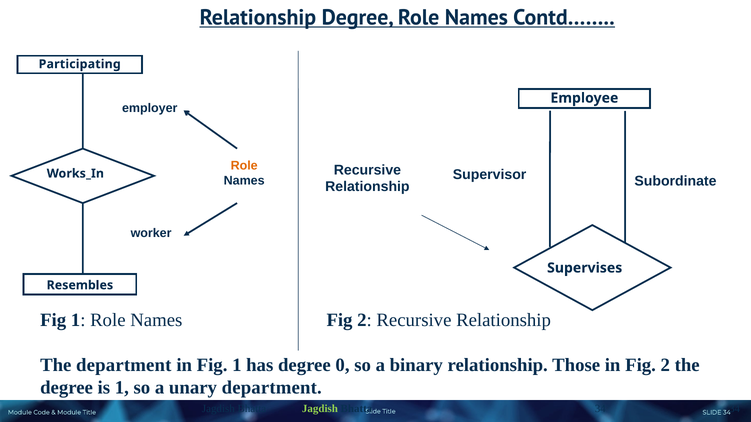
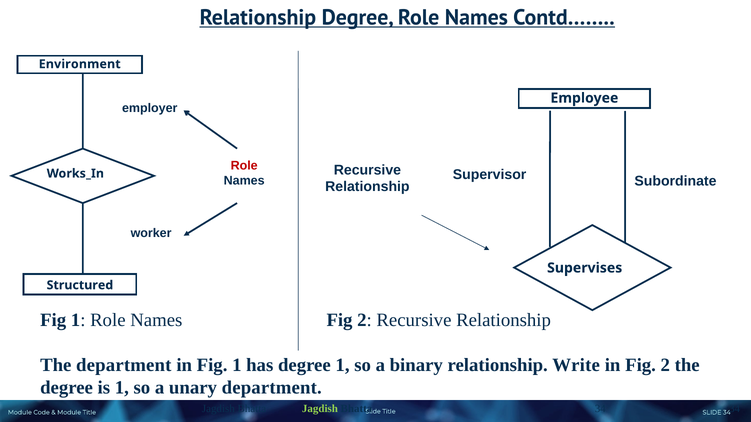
Participating: Participating -> Environment
Role at (244, 166) colour: orange -> red
Resembles: Resembles -> Structured
degree 0: 0 -> 1
Those: Those -> Write
